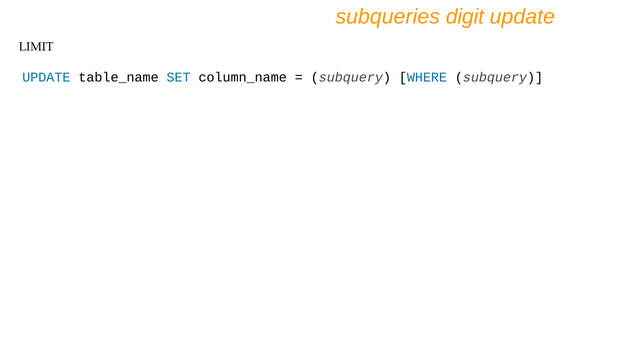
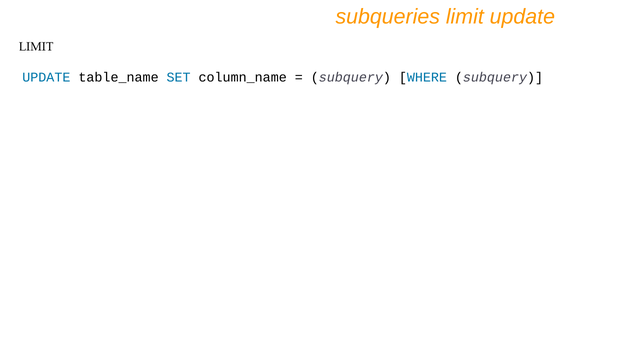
subqueries digit: digit -> limit
